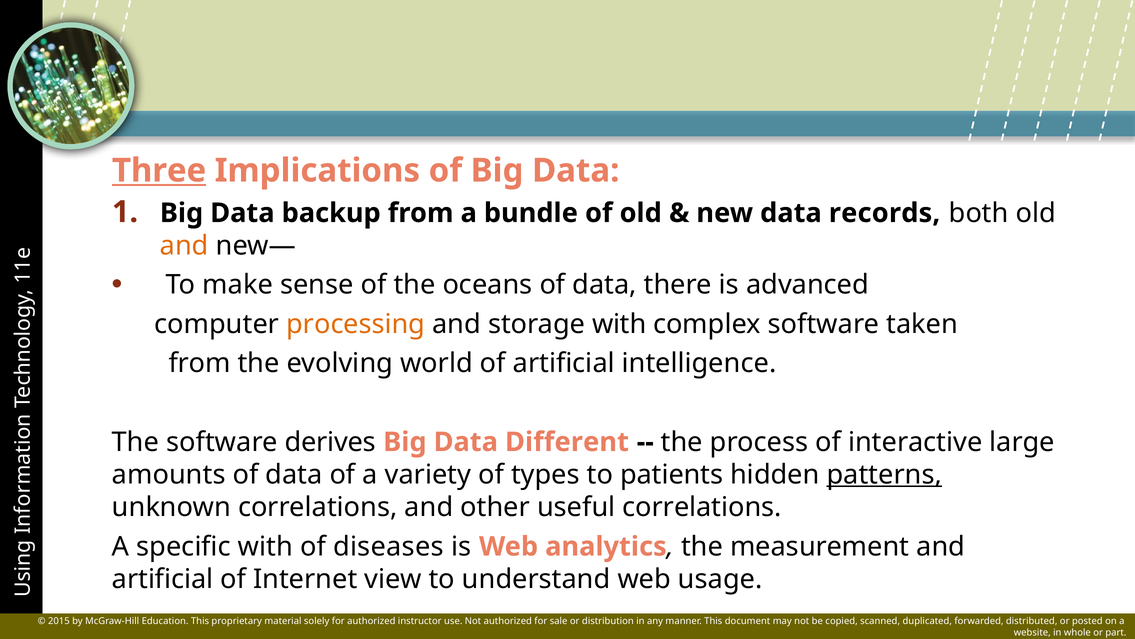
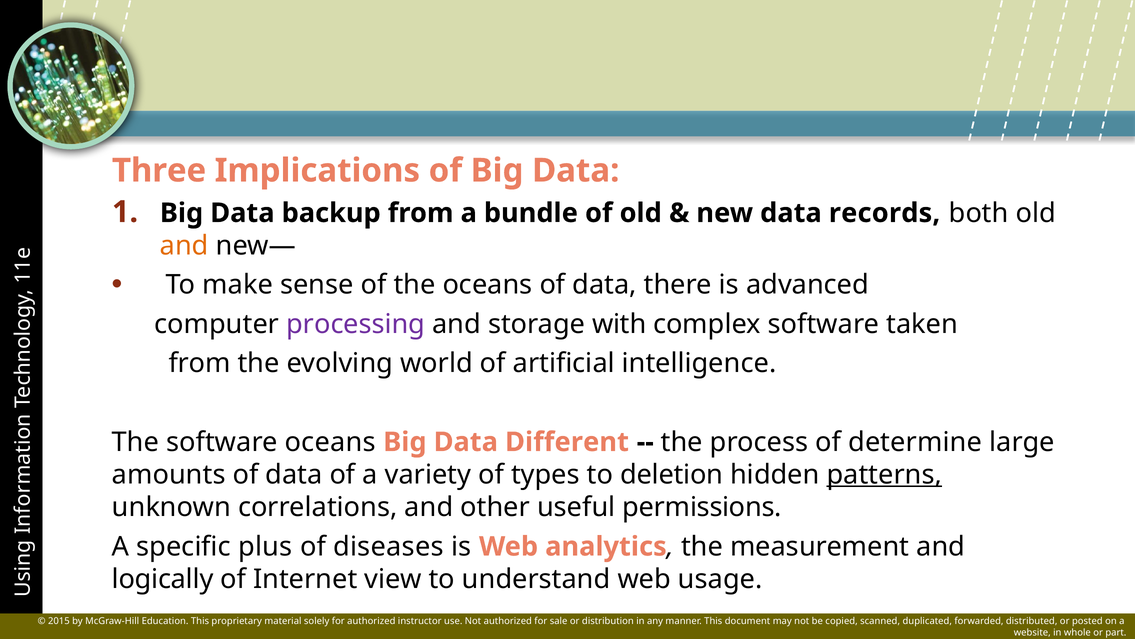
Three underline: present -> none
processing colour: orange -> purple
software derives: derives -> oceans
interactive: interactive -> determine
patients: patients -> deletion
useful correlations: correlations -> permissions
specific with: with -> plus
artificial at (163, 579): artificial -> logically
